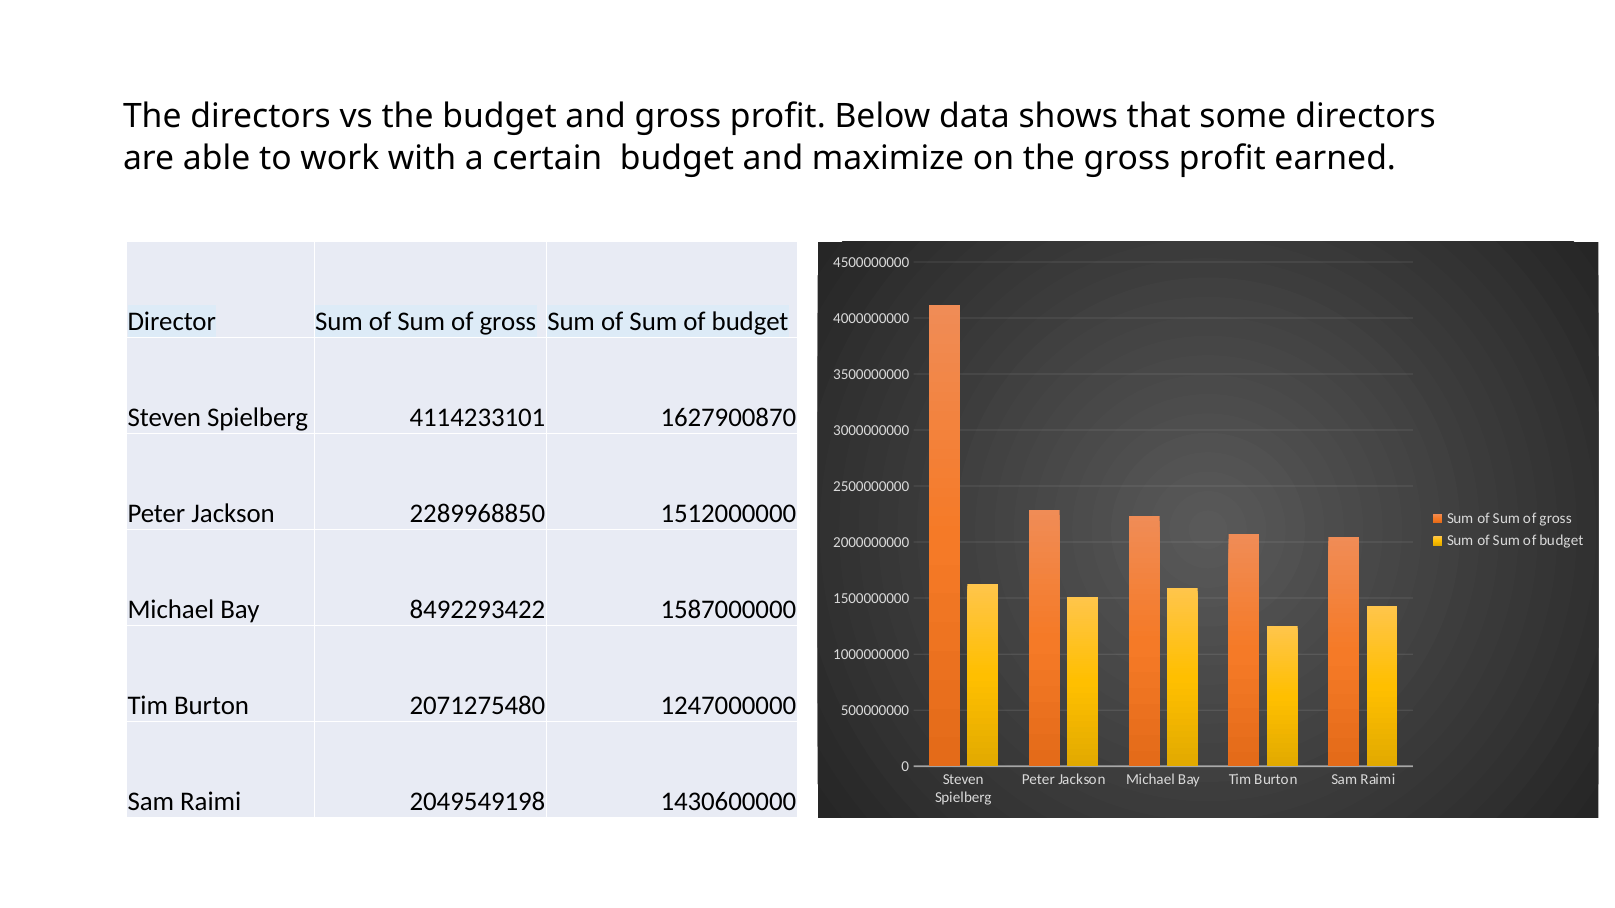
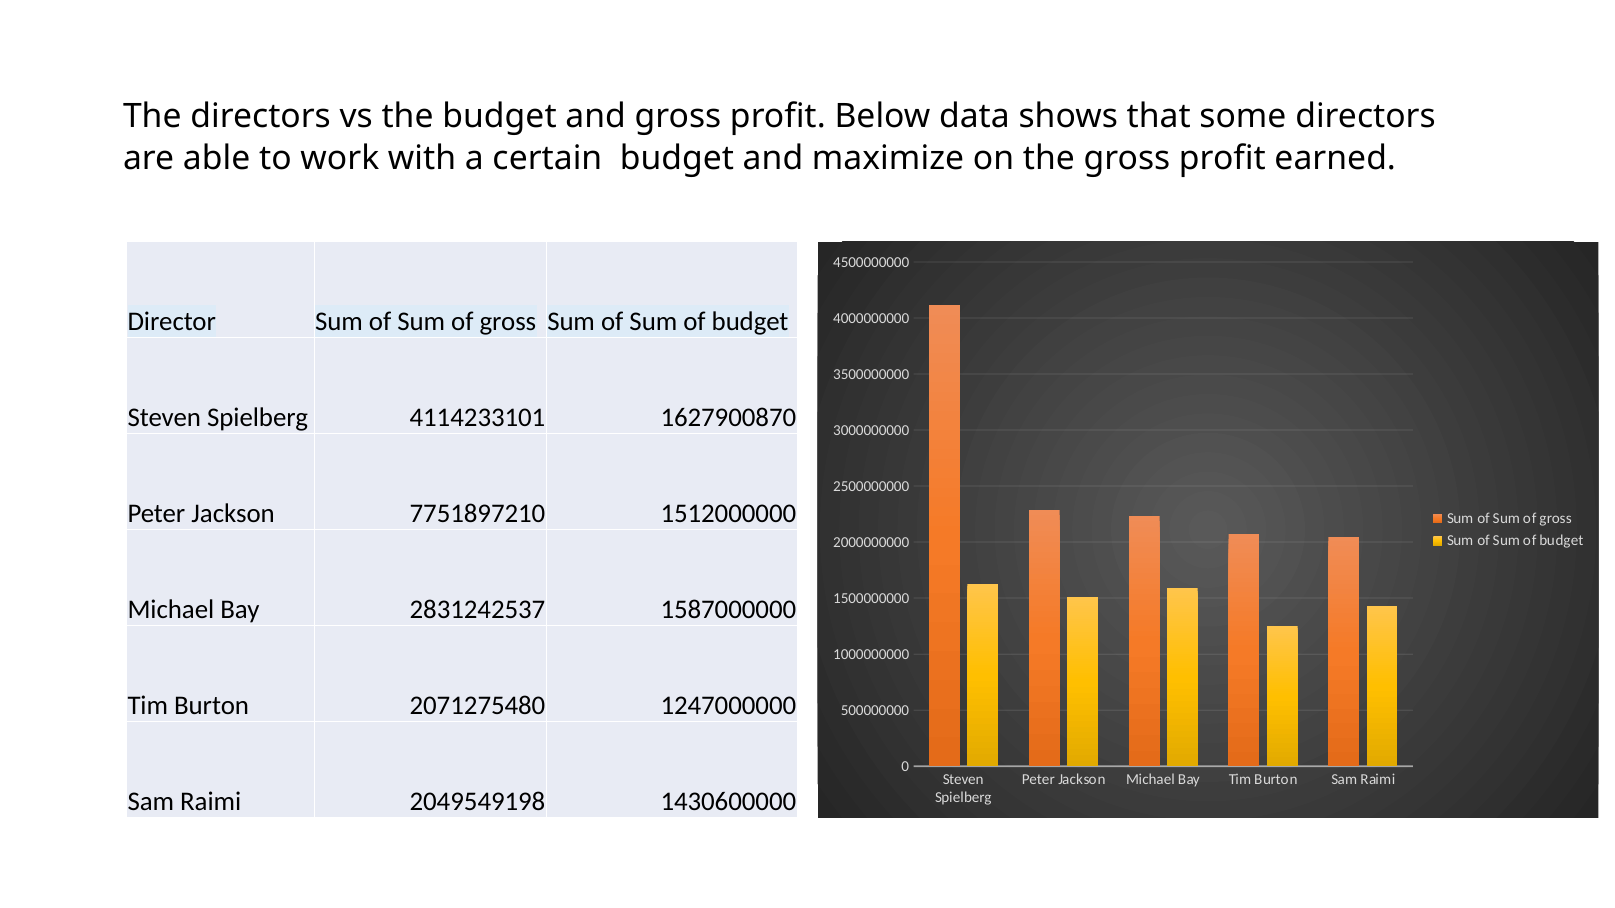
2289968850: 2289968850 -> 7751897210
8492293422: 8492293422 -> 2831242537
